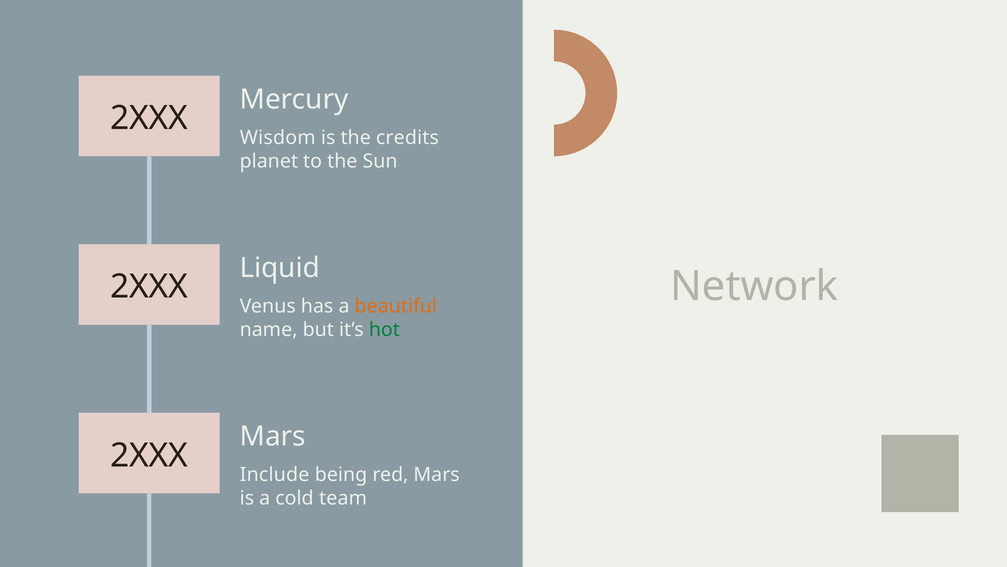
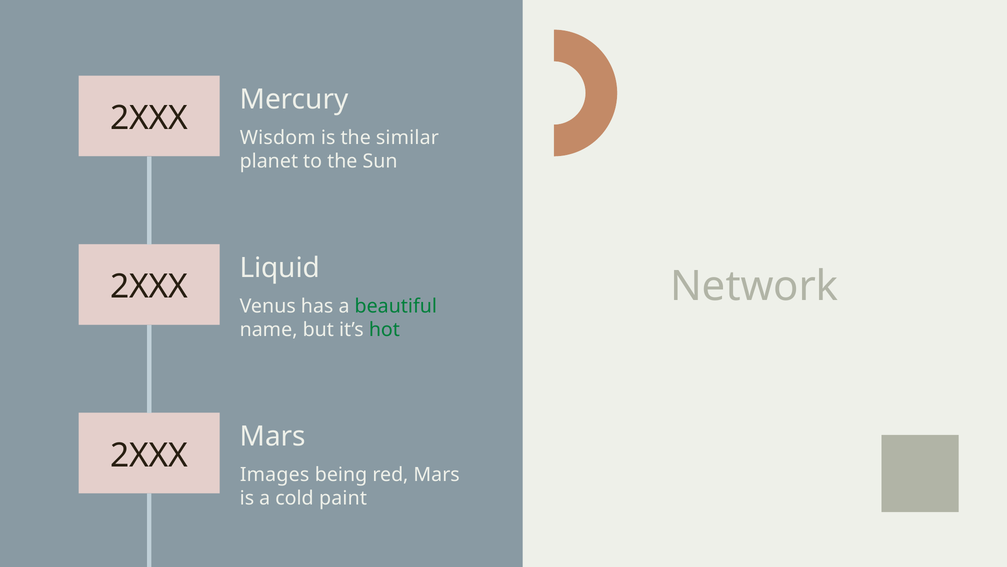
credits: credits -> similar
beautiful colour: orange -> green
Include: Include -> Images
team: team -> paint
